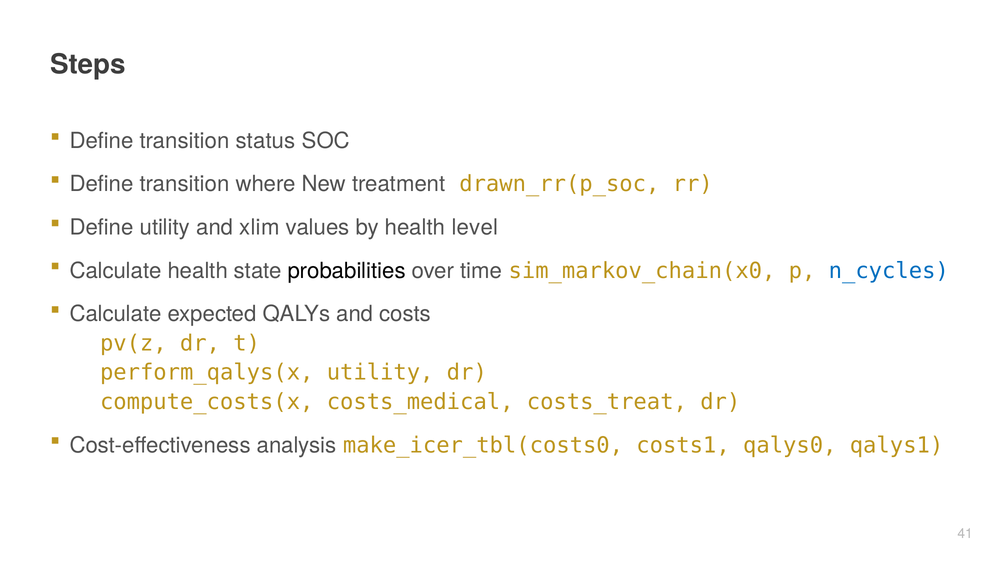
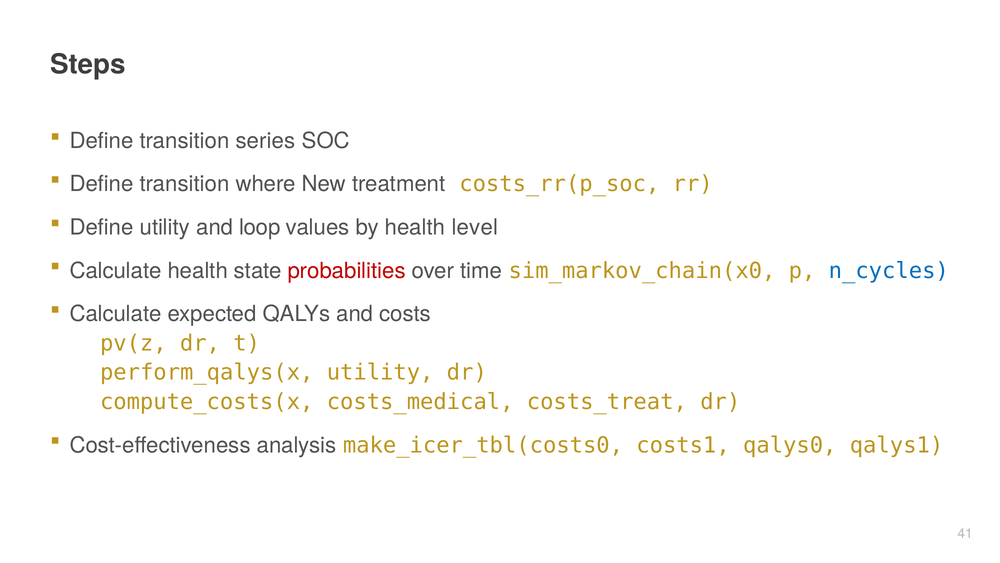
status: status -> series
drawn_rr(p_soc: drawn_rr(p_soc -> costs_rr(p_soc
xlim: xlim -> loop
probabilities colour: black -> red
